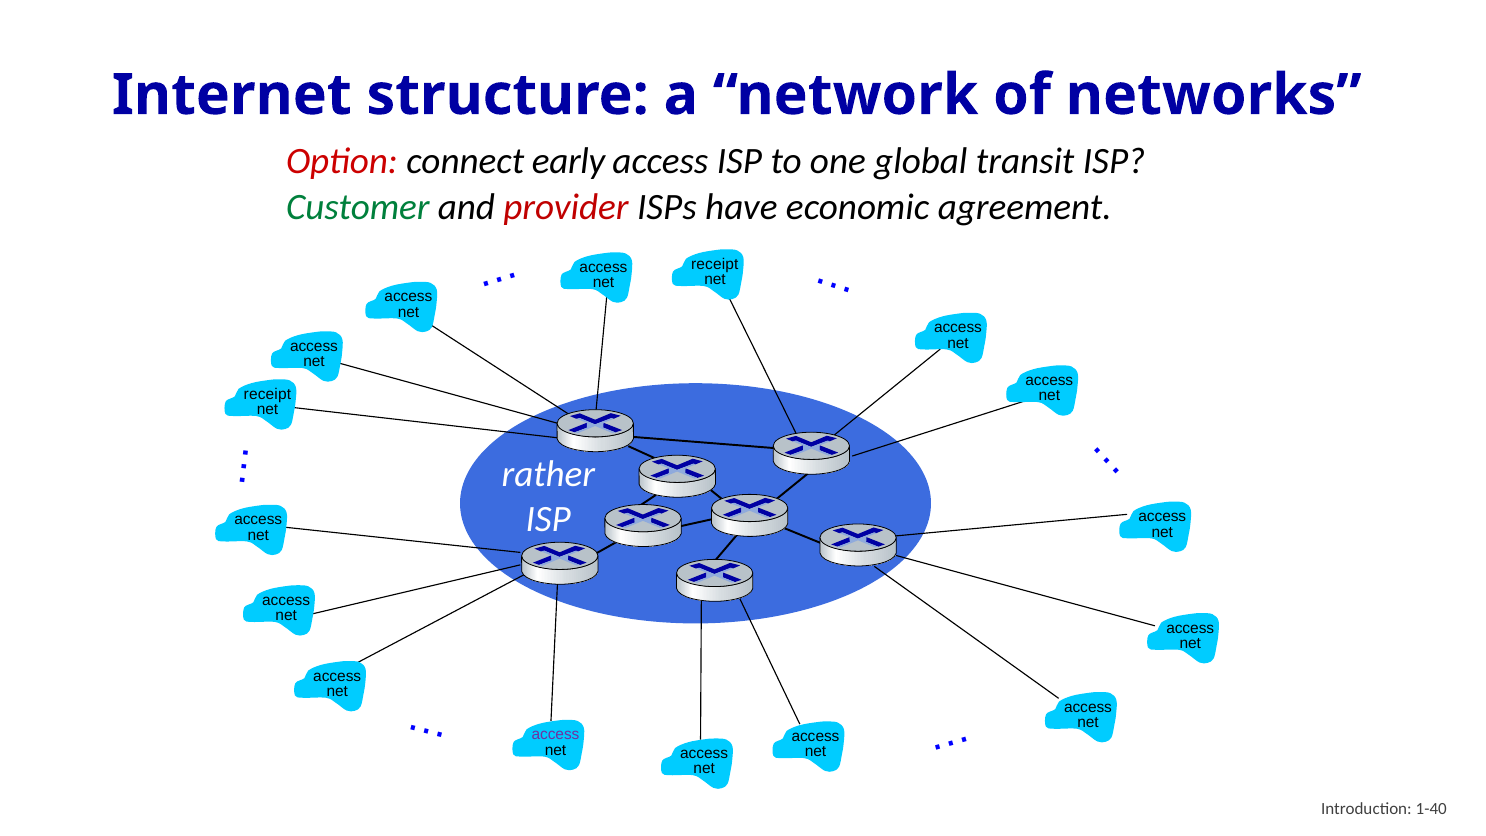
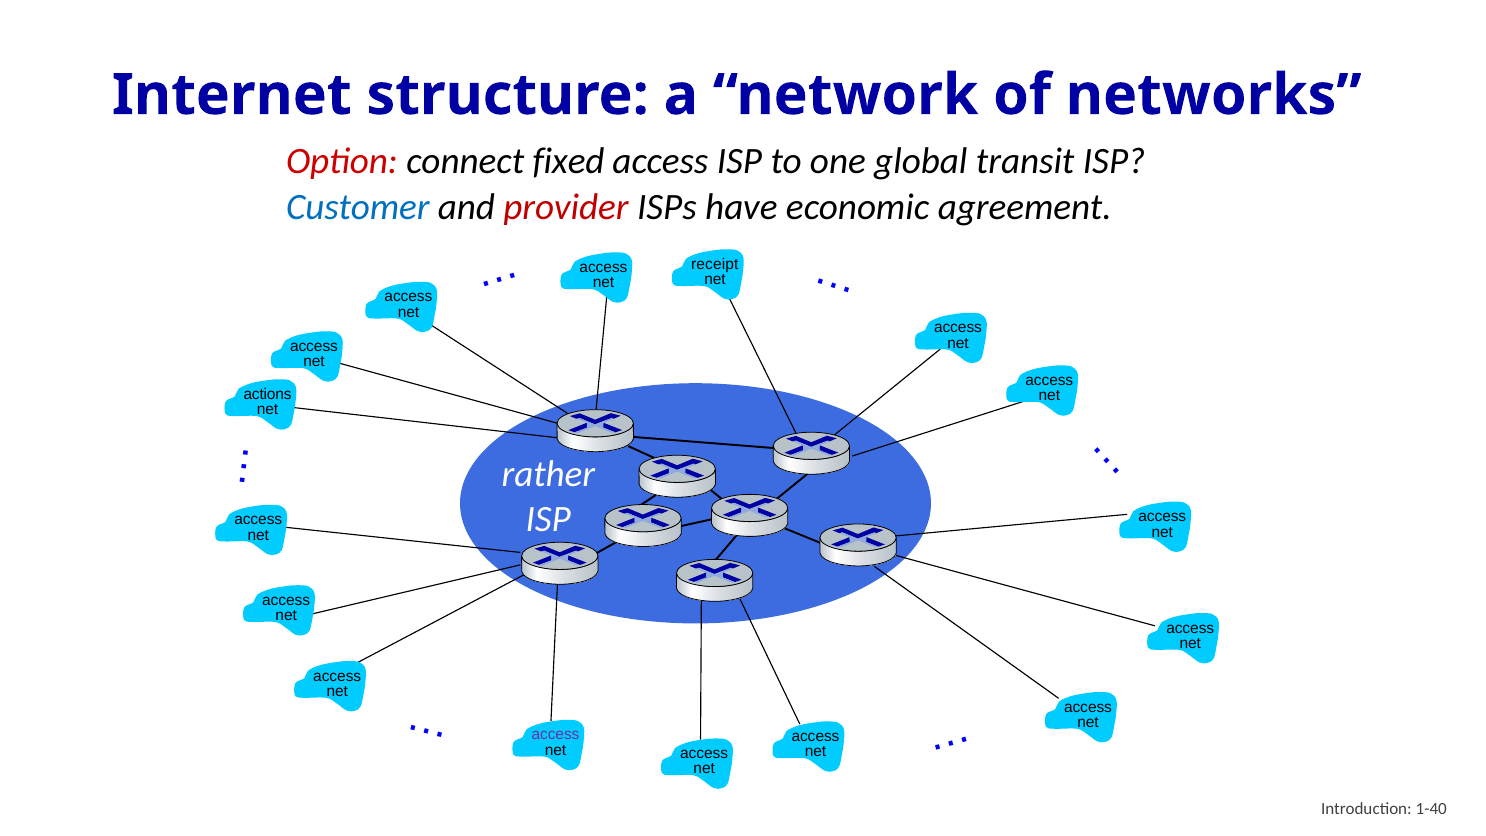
early: early -> fixed
Customer colour: green -> blue
receipt at (267, 394): receipt -> actions
